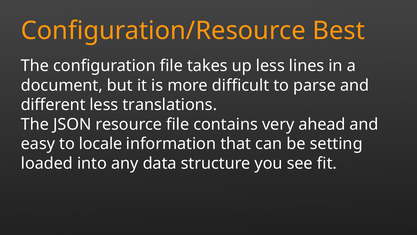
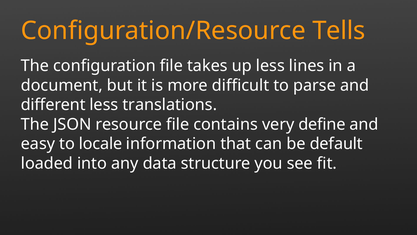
Best: Best -> Tells
ahead: ahead -> define
setting: setting -> default
